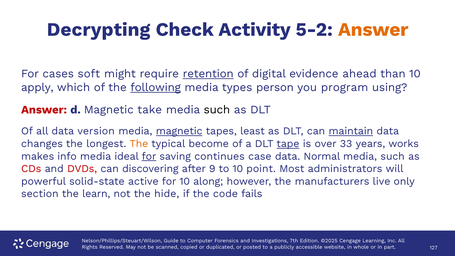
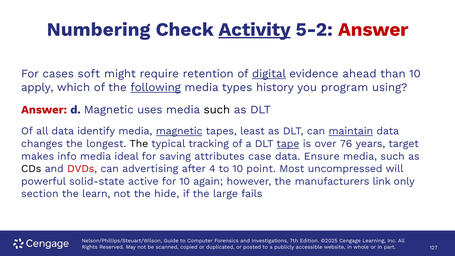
Decrypting: Decrypting -> Numbering
Activity underline: none -> present
Answer at (373, 29) colour: orange -> red
retention underline: present -> none
digital underline: none -> present
person: person -> history
take: take -> uses
version: version -> identify
The at (139, 144) colour: orange -> black
become: become -> tracking
33: 33 -> 76
works: works -> target
for at (149, 156) underline: present -> none
continues: continues -> attributes
Normal: Normal -> Ensure
CDs colour: red -> black
discovering: discovering -> advertising
9: 9 -> 4
administrators: administrators -> uncompressed
along: along -> again
live: live -> link
code: code -> large
